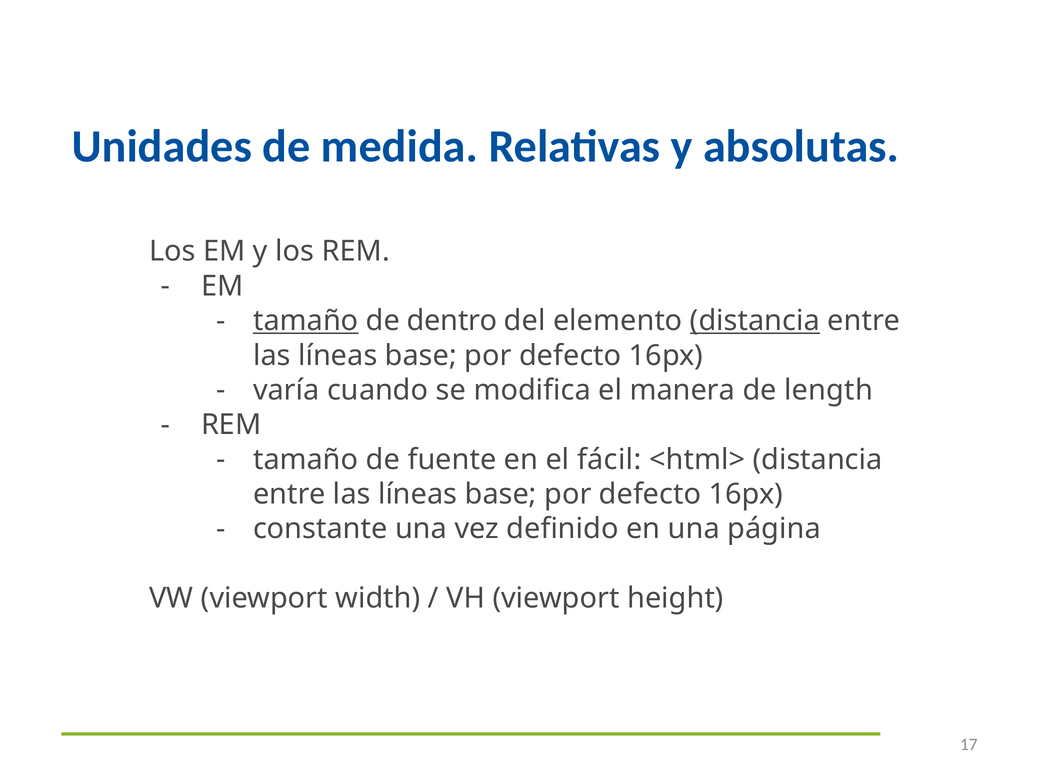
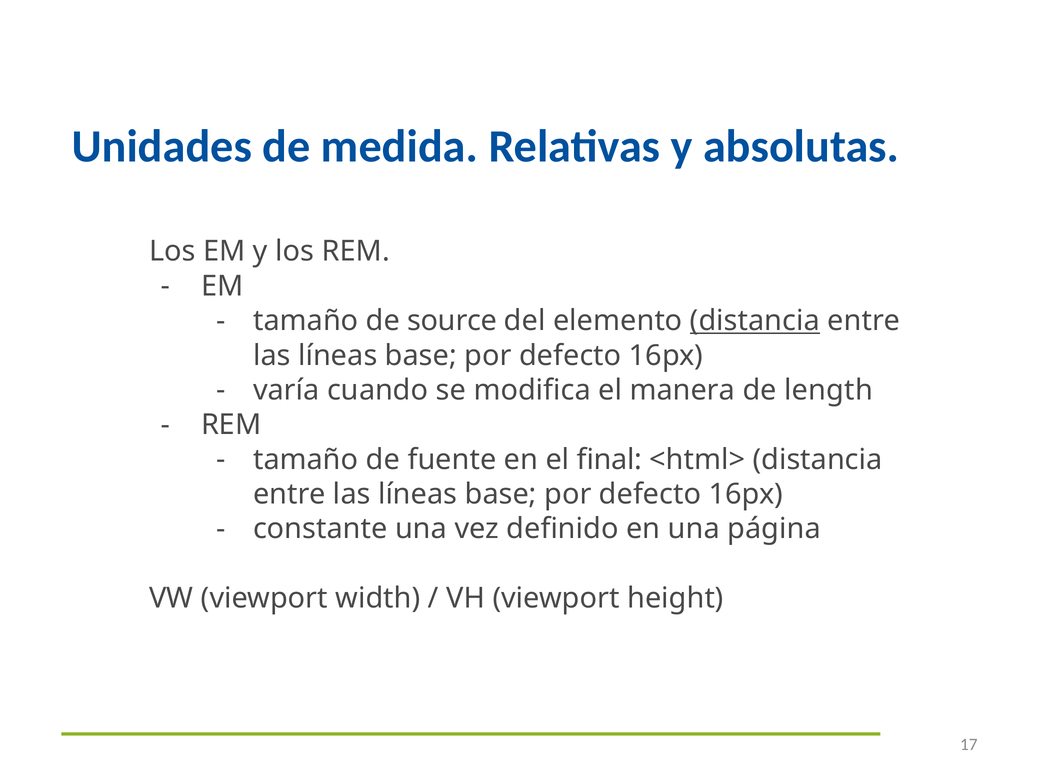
tamaño at (306, 321) underline: present -> none
dentro: dentro -> source
fácil: fácil -> final
